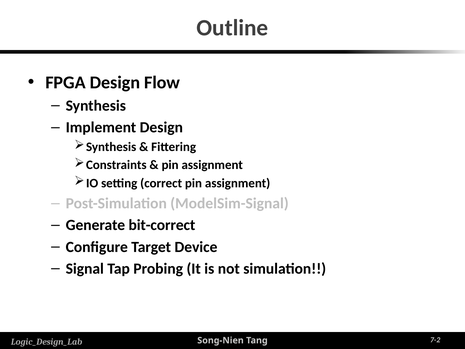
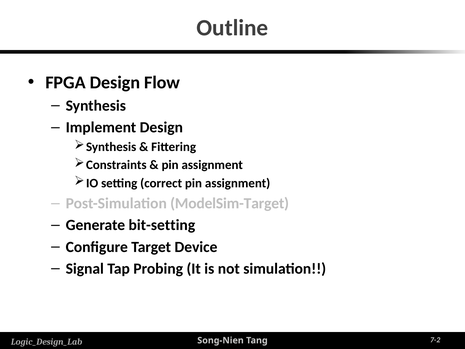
ModelSim-Signal: ModelSim-Signal -> ModelSim-Target
bit-correct: bit-correct -> bit-setting
